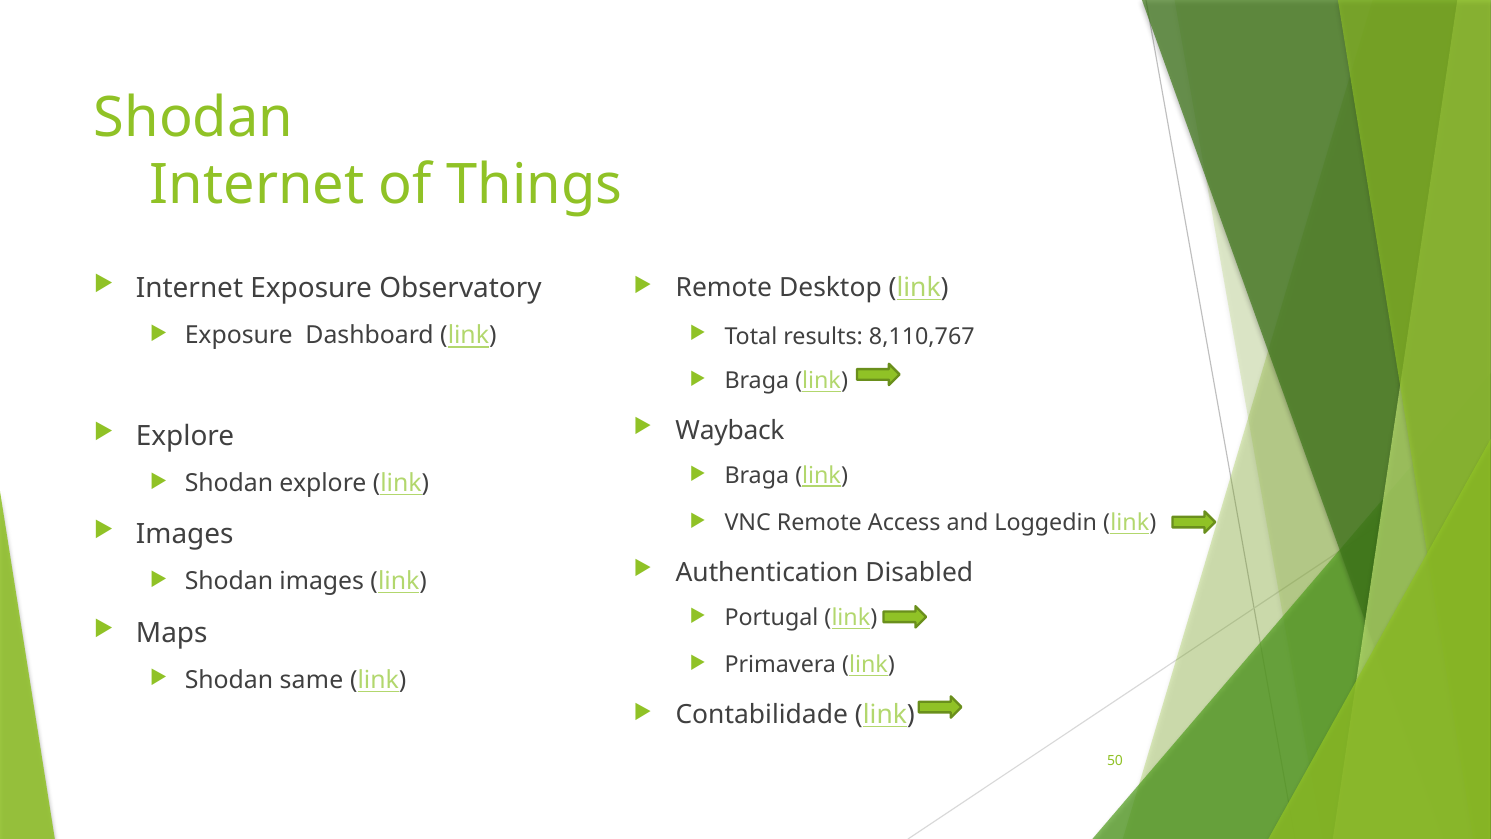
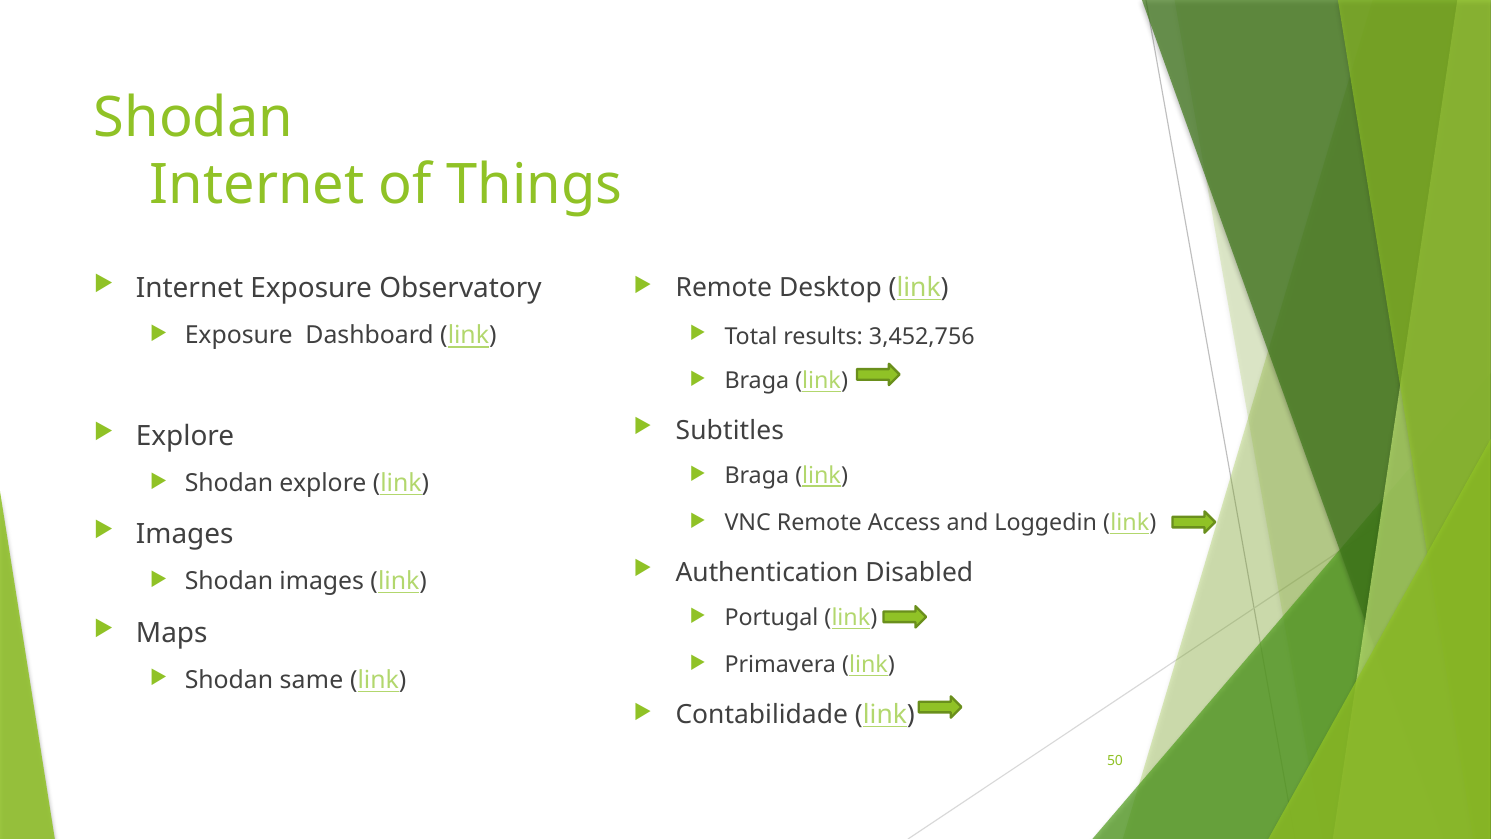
8,110,767: 8,110,767 -> 3,452,756
Wayback: Wayback -> Subtitles
